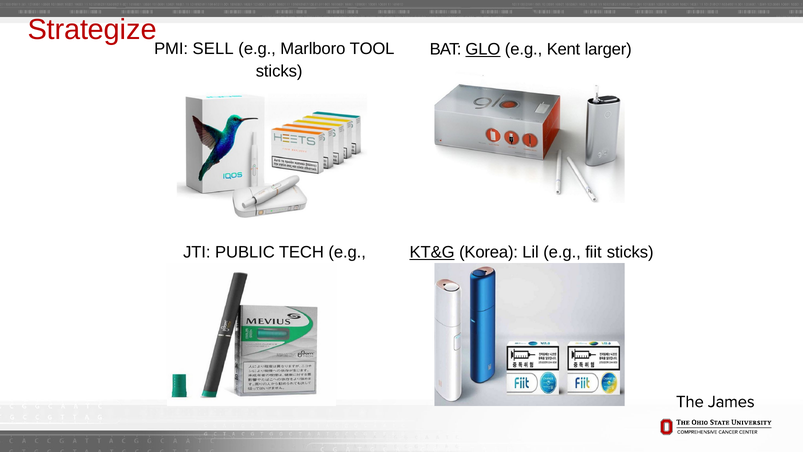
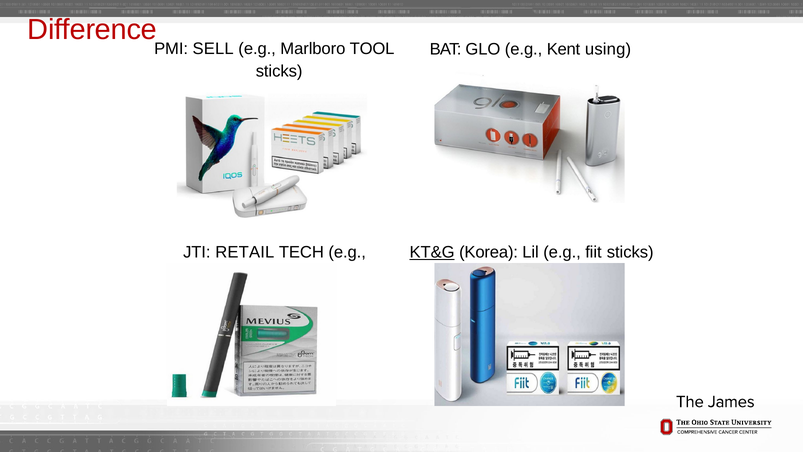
Strategize: Strategize -> Difference
GLO underline: present -> none
larger: larger -> using
PUBLIC: PUBLIC -> RETAIL
